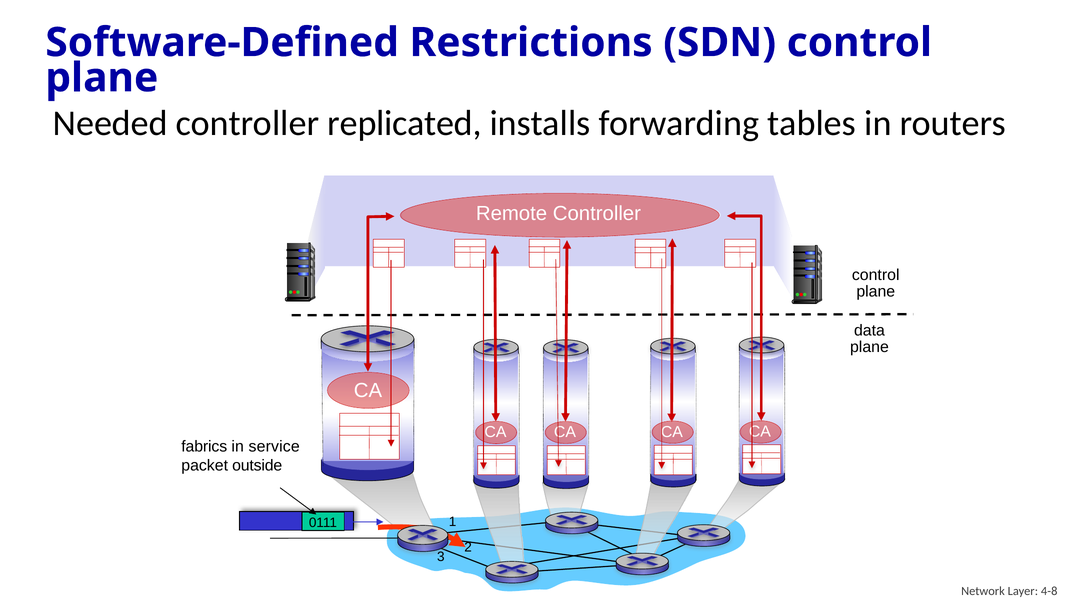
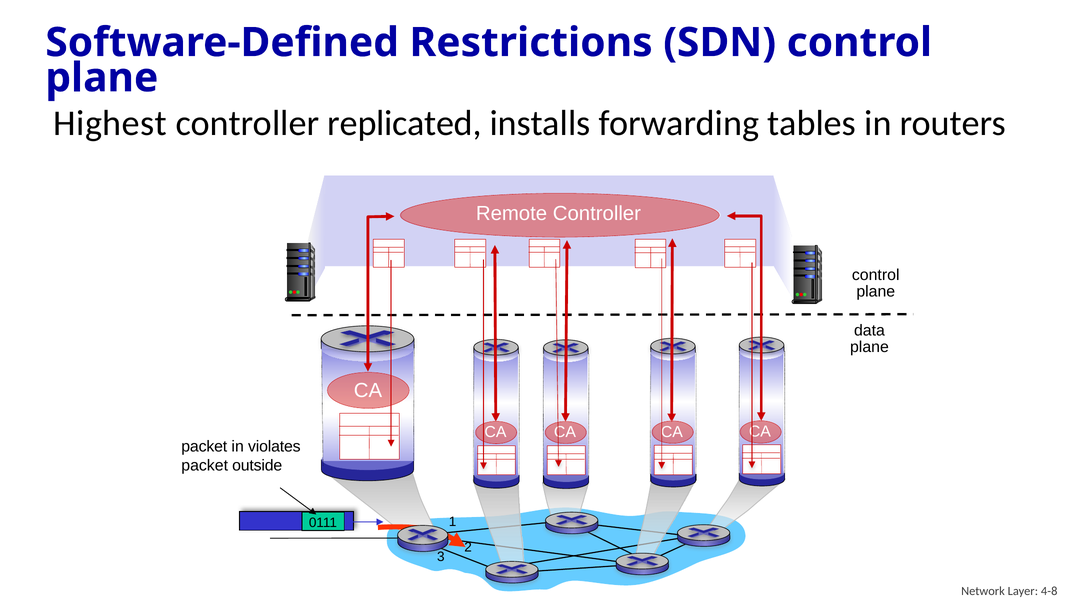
Needed: Needed -> Highest
fabrics at (204, 447): fabrics -> packet
service: service -> violates
